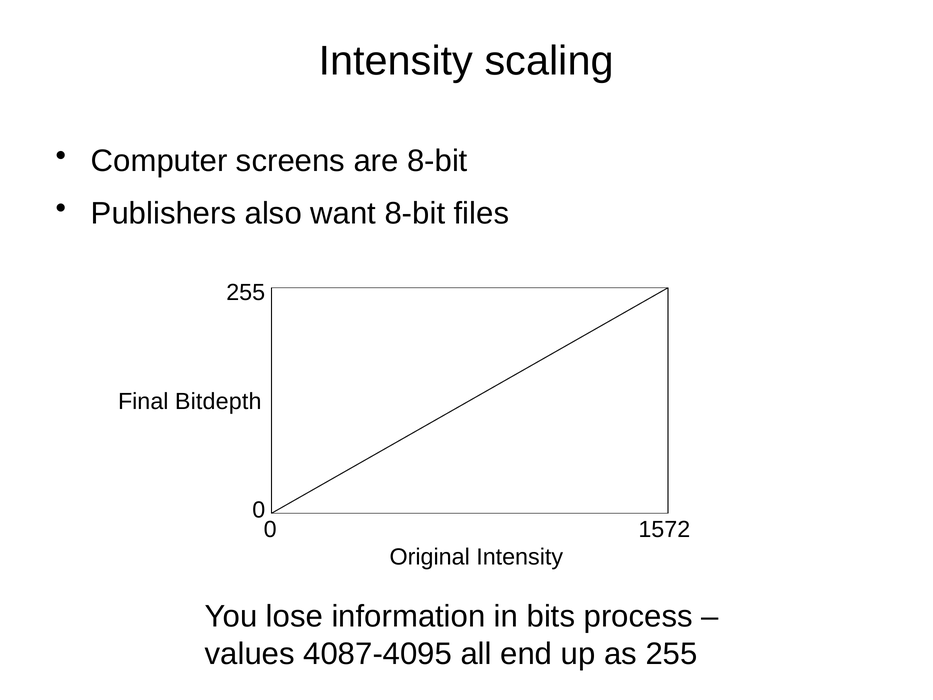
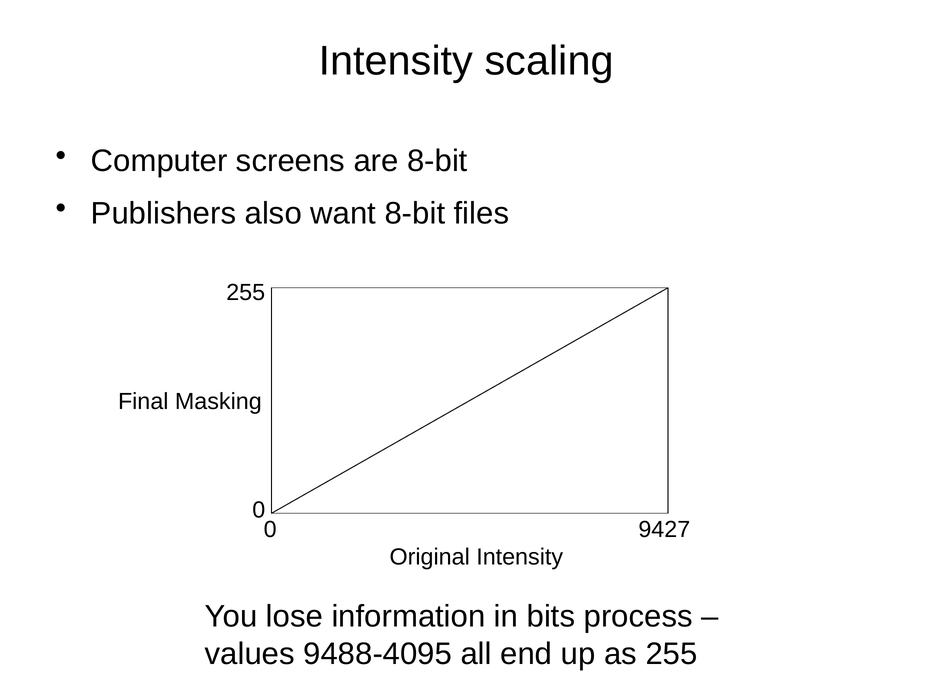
Bitdepth: Bitdepth -> Masking
1572: 1572 -> 9427
4087-4095: 4087-4095 -> 9488-4095
